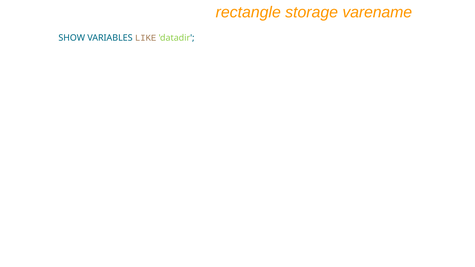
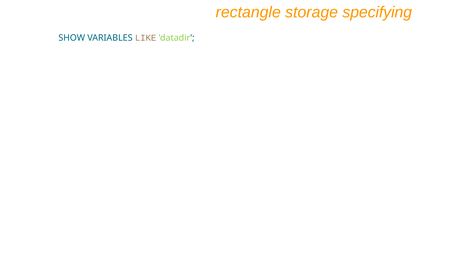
varename: varename -> specifying
